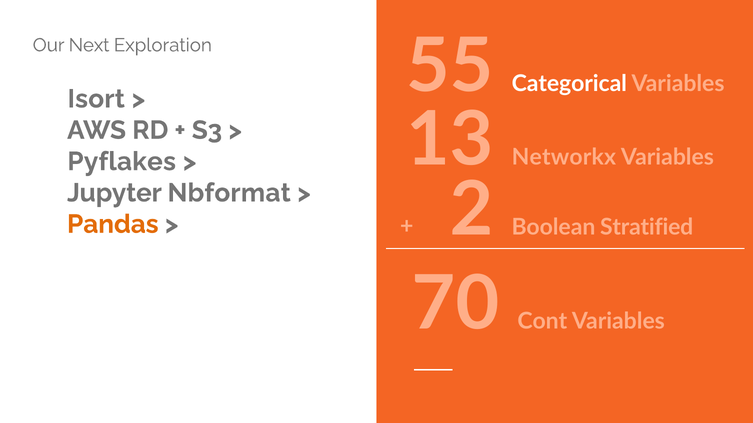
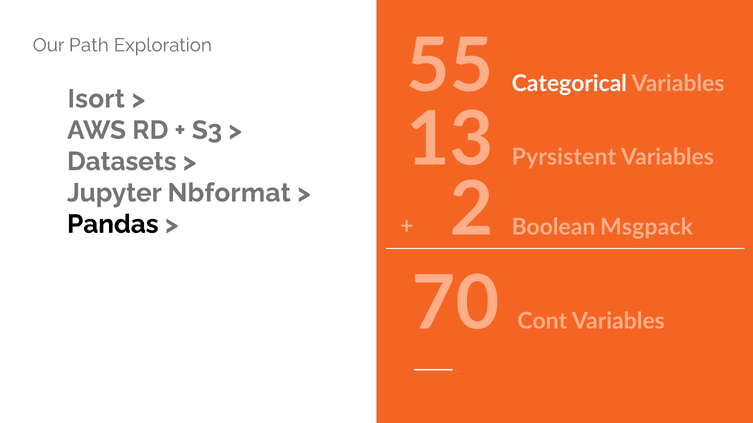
Next: Next -> Path
Networkx: Networkx -> Pyrsistent
Pyflakes: Pyflakes -> Datasets
Stratified: Stratified -> Msgpack
Pandas colour: orange -> black
